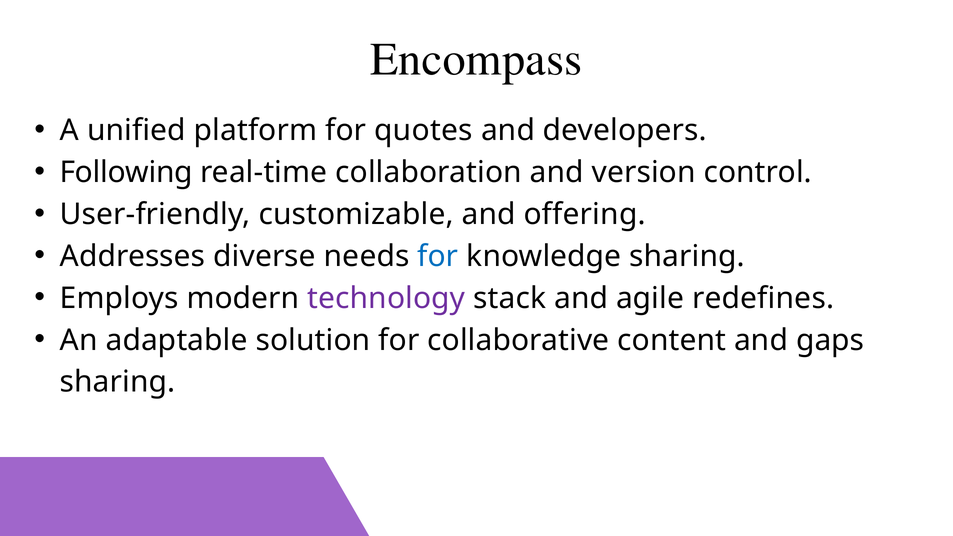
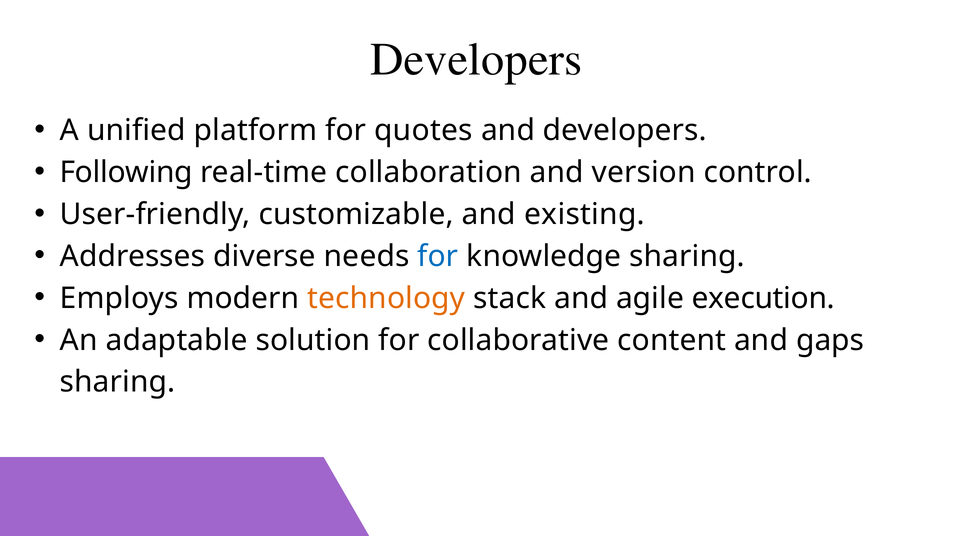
Encompass at (476, 59): Encompass -> Developers
offering: offering -> existing
technology colour: purple -> orange
redefines: redefines -> execution
